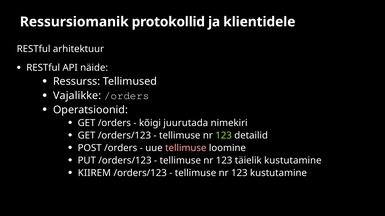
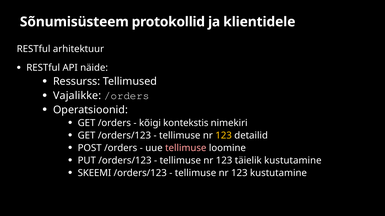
Ressursiomanik: Ressursiomanik -> Sõnumisüsteem
juurutada: juurutada -> kontekstis
123 at (224, 136) colour: light green -> yellow
KIIREM: KIIREM -> SKEEMI
